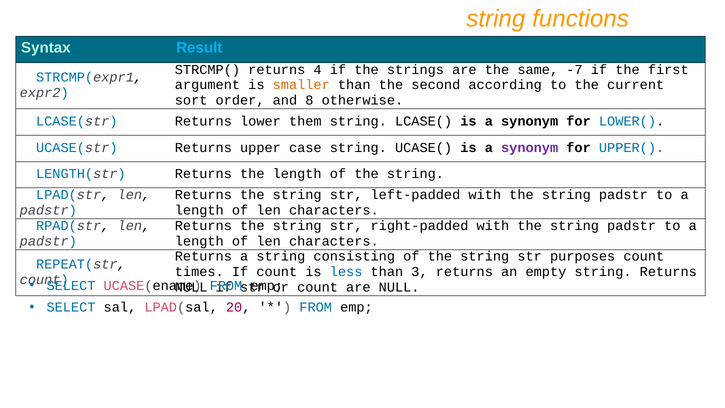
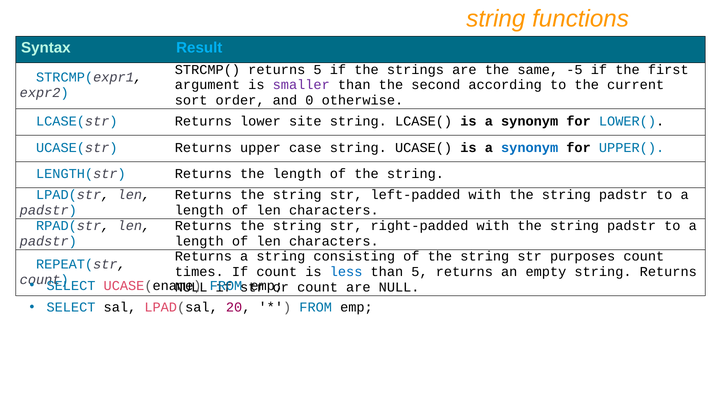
returns 4: 4 -> 5
-7: -7 -> -5
smaller colour: orange -> purple
8: 8 -> 0
them: them -> site
synonym at (530, 148) colour: purple -> blue
than 3: 3 -> 5
